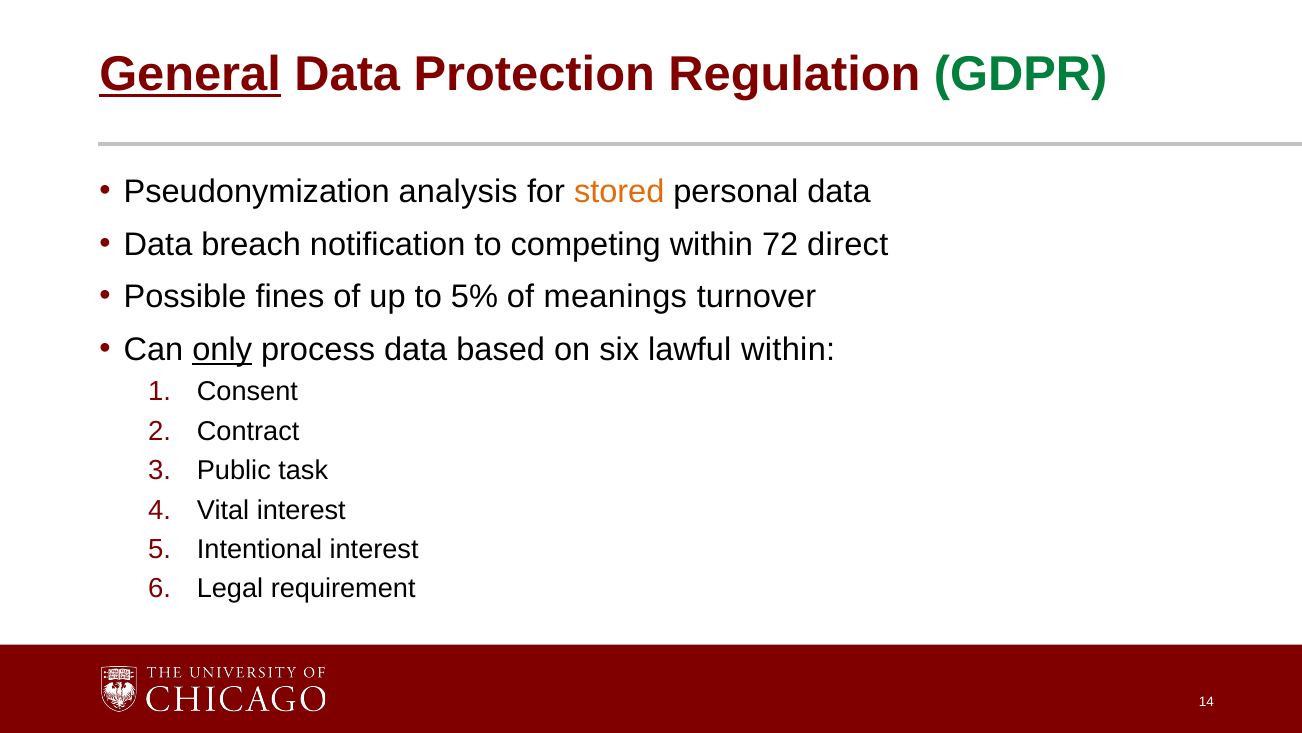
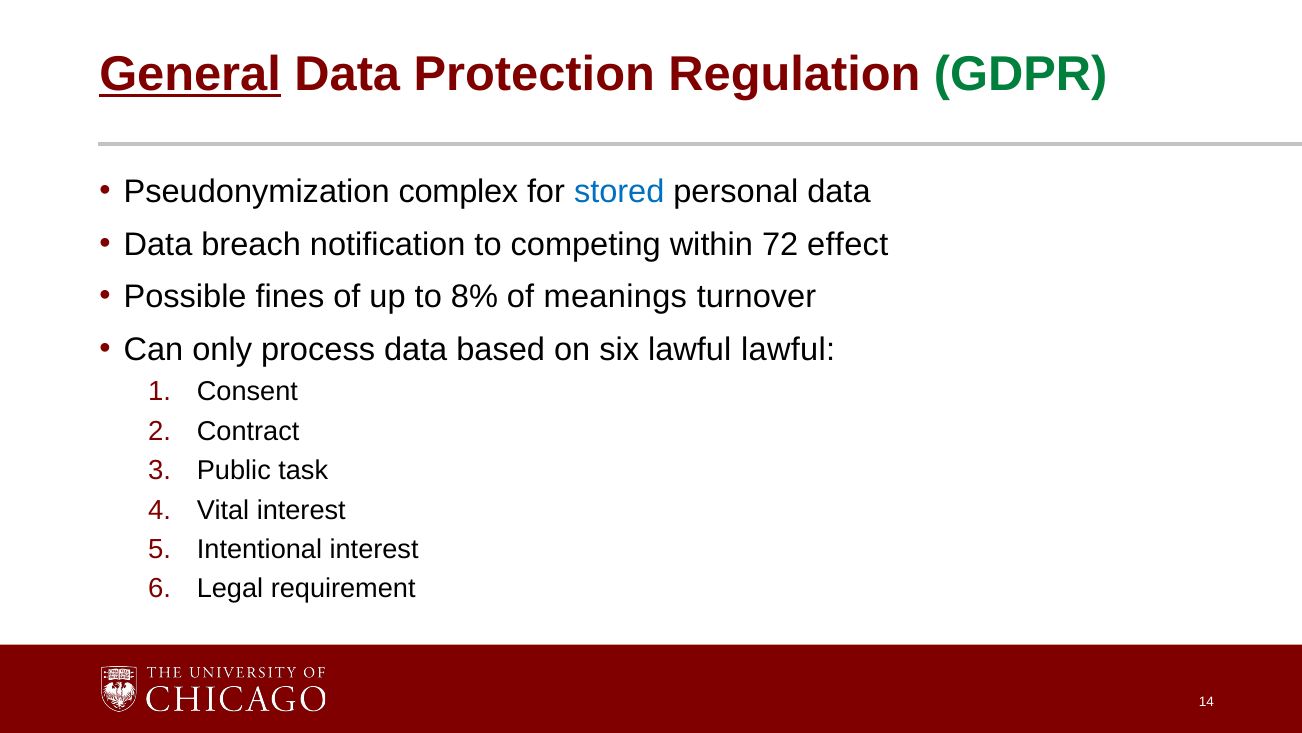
analysis: analysis -> complex
stored colour: orange -> blue
direct: direct -> effect
5%: 5% -> 8%
only underline: present -> none
lawful within: within -> lawful
